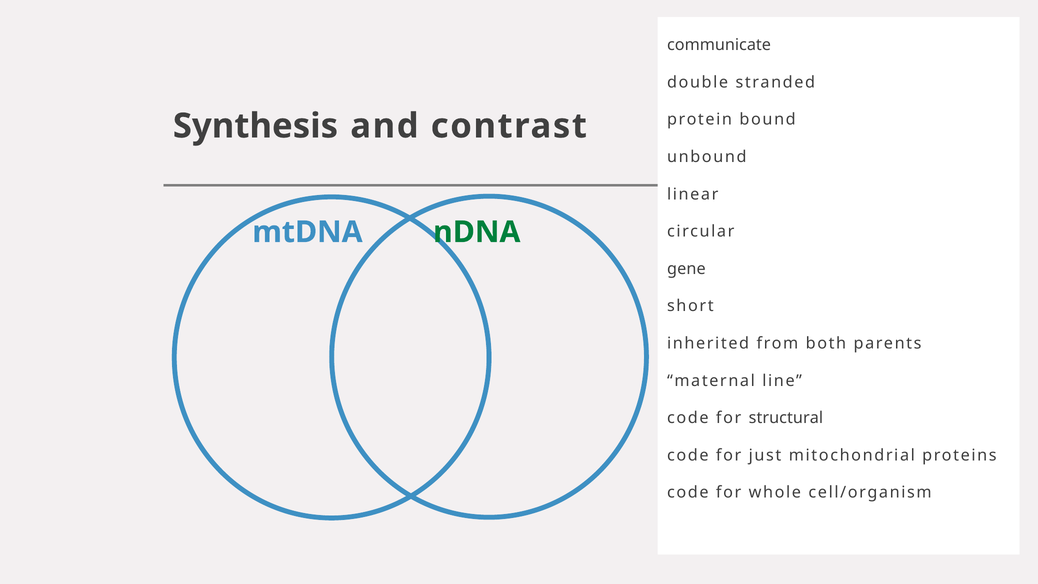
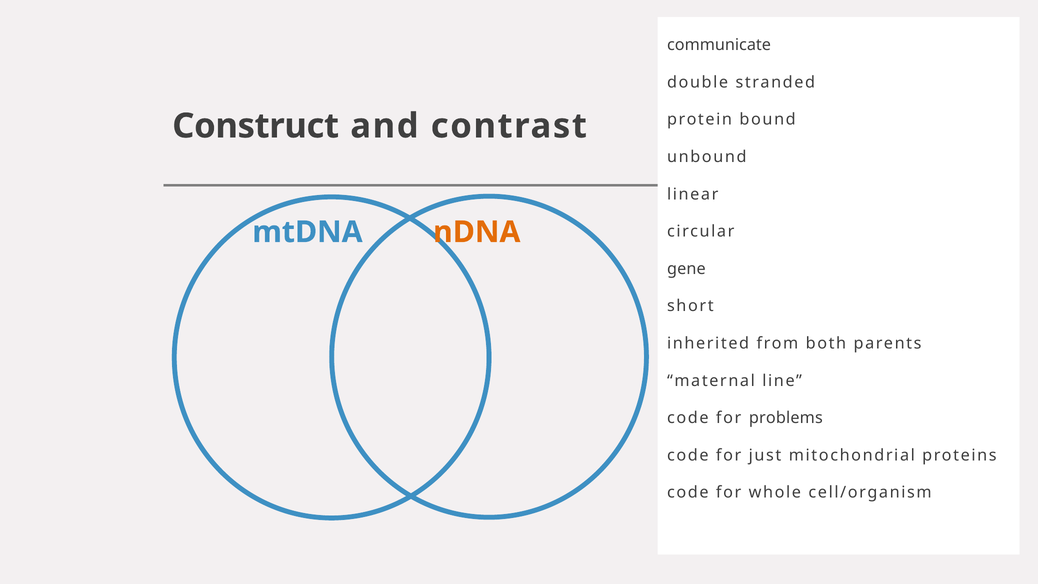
Synthesis: Synthesis -> Construct
nDNA colour: green -> orange
structural: structural -> problems
